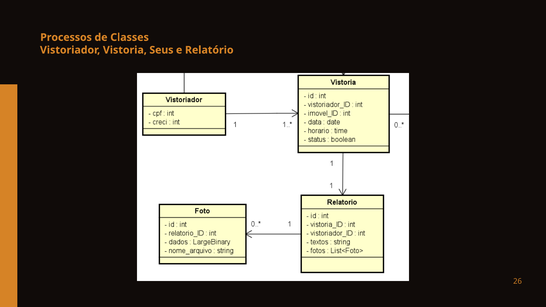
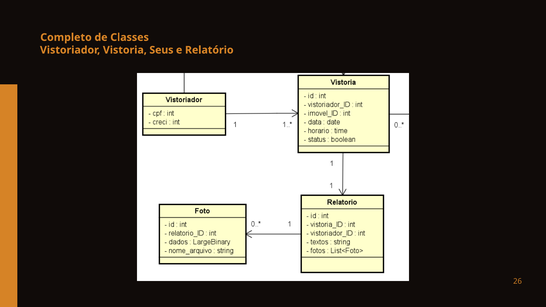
Processos: Processos -> Completo
